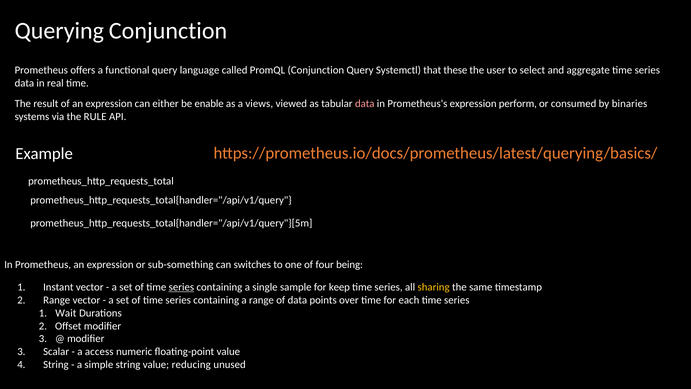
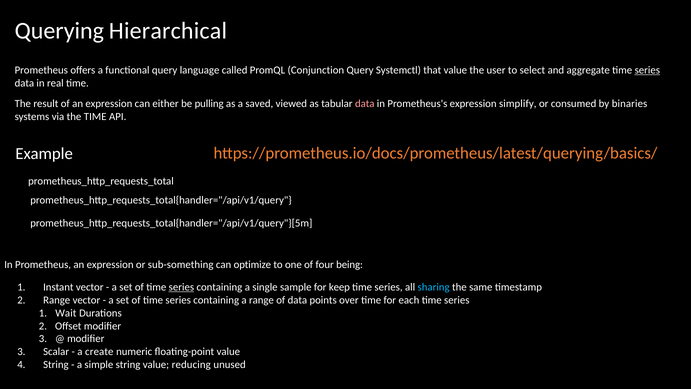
Querying Conjunction: Conjunction -> Hierarchical
that these: these -> value
series at (647, 70) underline: none -> present
enable: enable -> pulling
views: views -> saved
perform: perform -> simplify
the RULE: RULE -> TIME
switches: switches -> optimize
sharing colour: yellow -> light blue
access: access -> create
